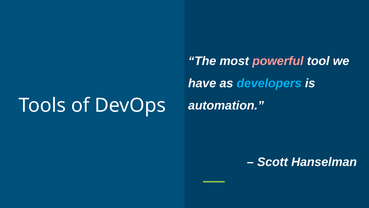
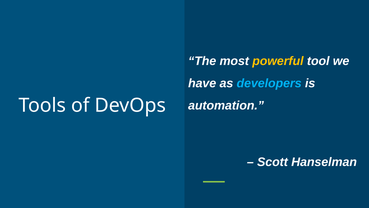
powerful colour: pink -> yellow
